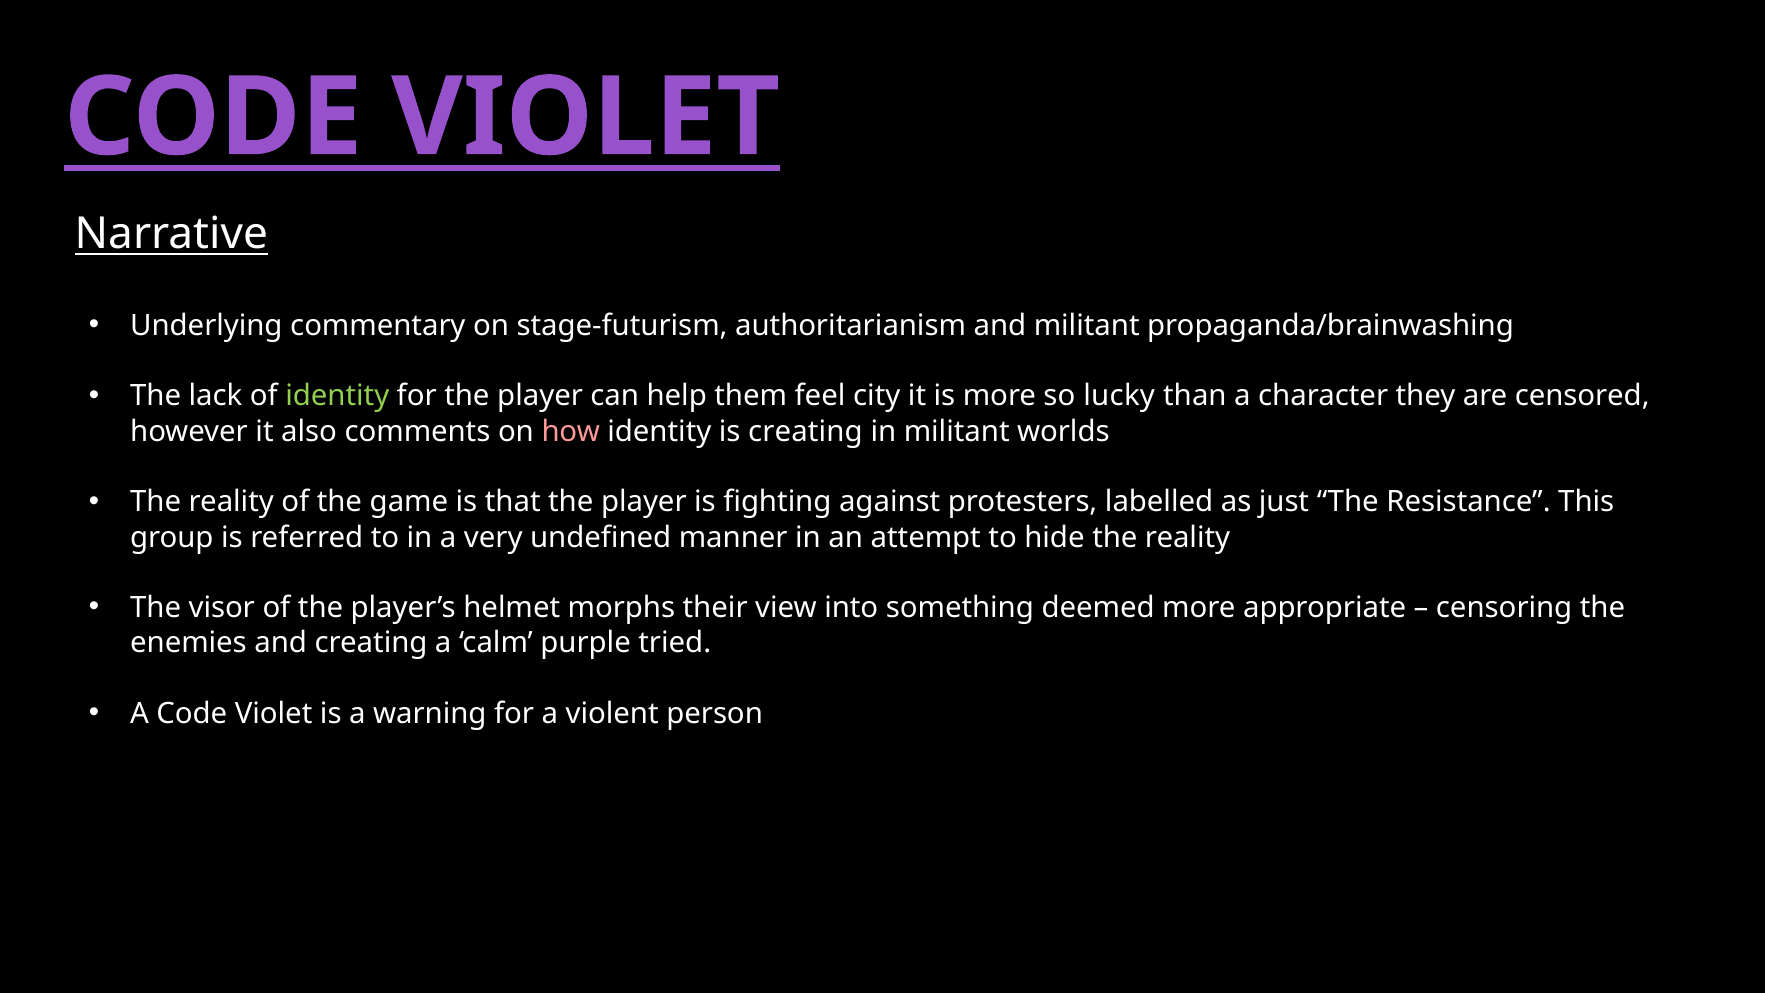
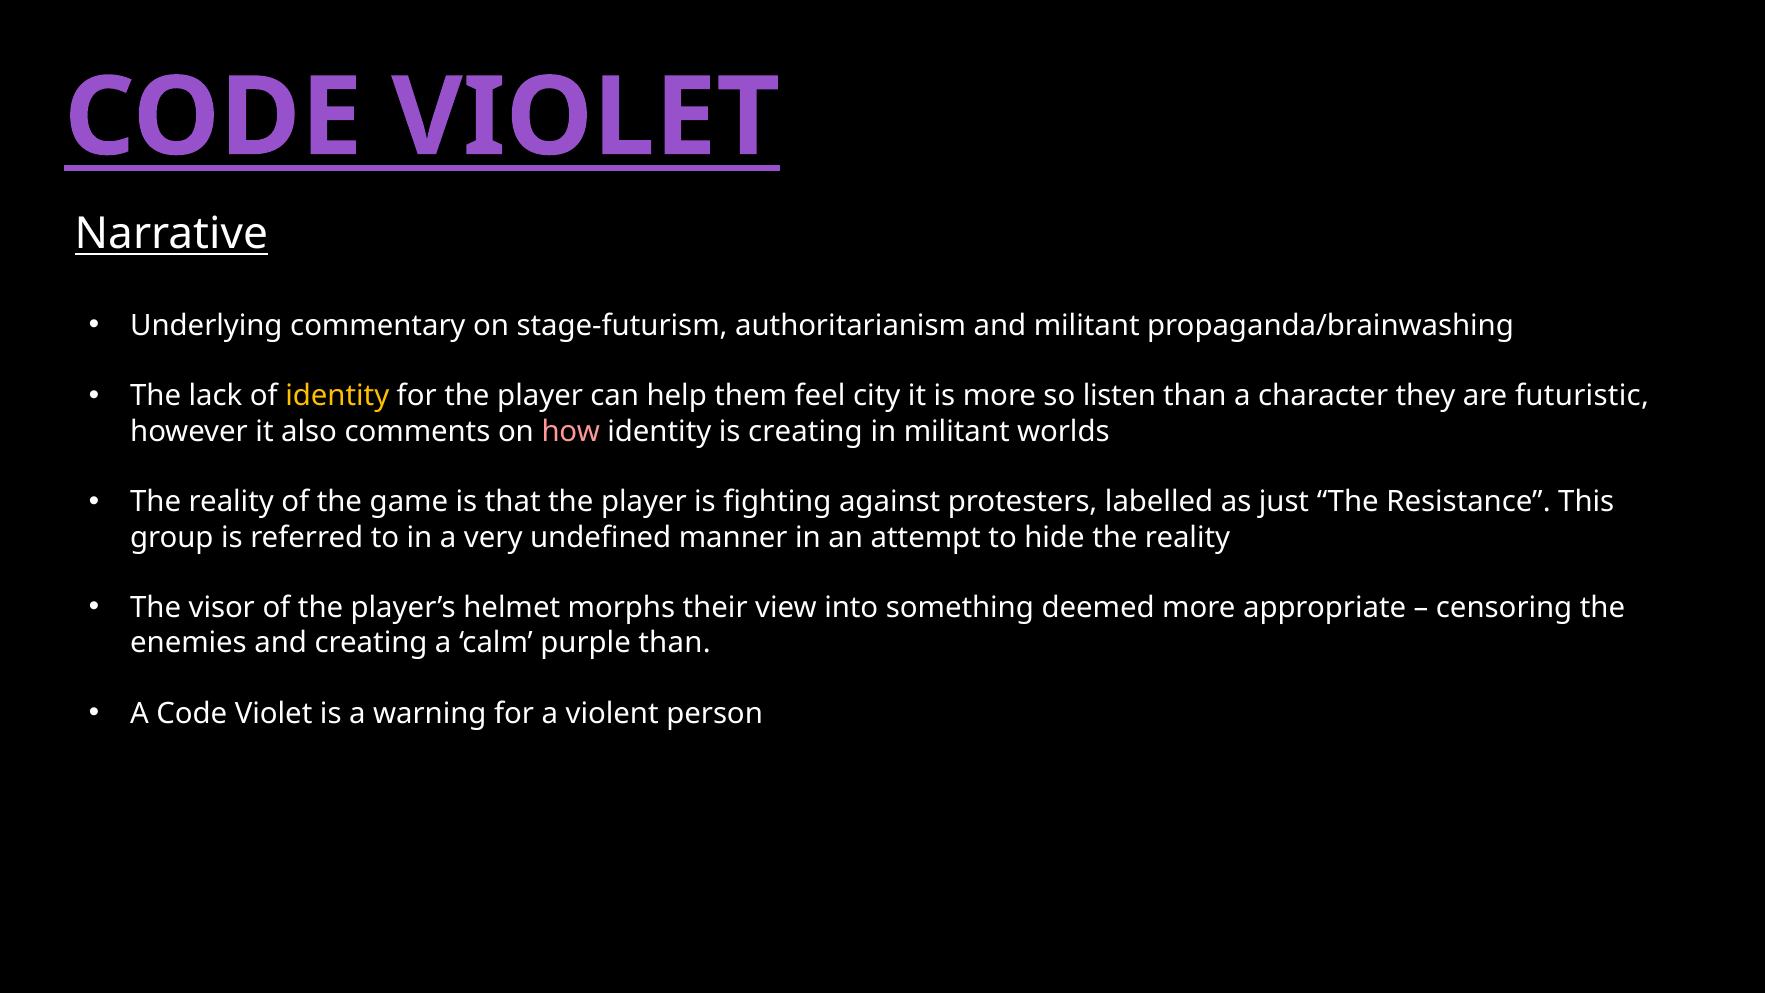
identity at (337, 396) colour: light green -> yellow
lucky: lucky -> listen
censored: censored -> futuristic
purple tried: tried -> than
